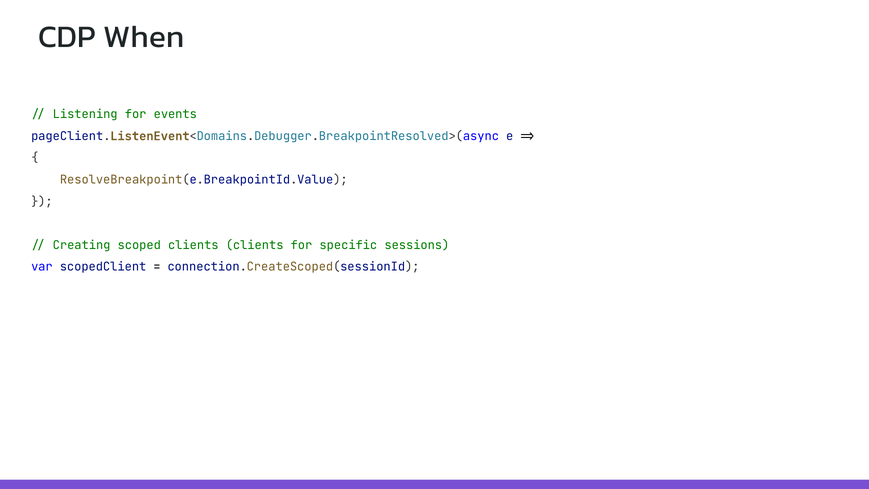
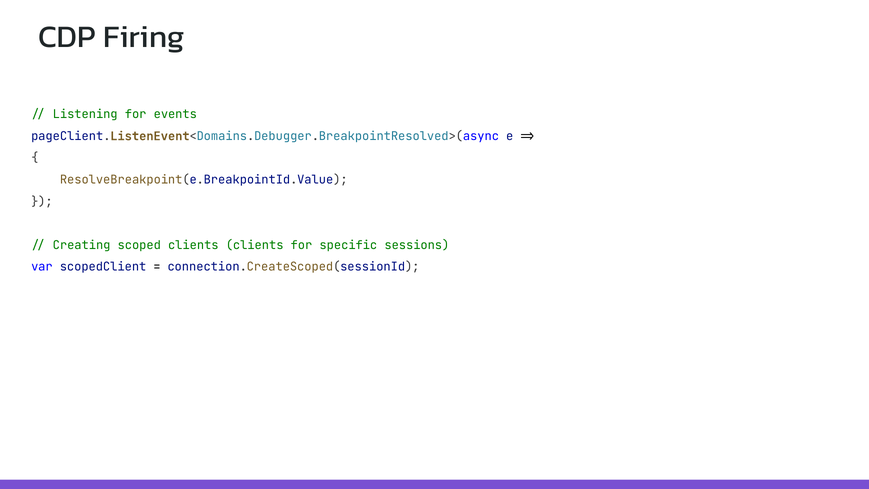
When: When -> Firing
